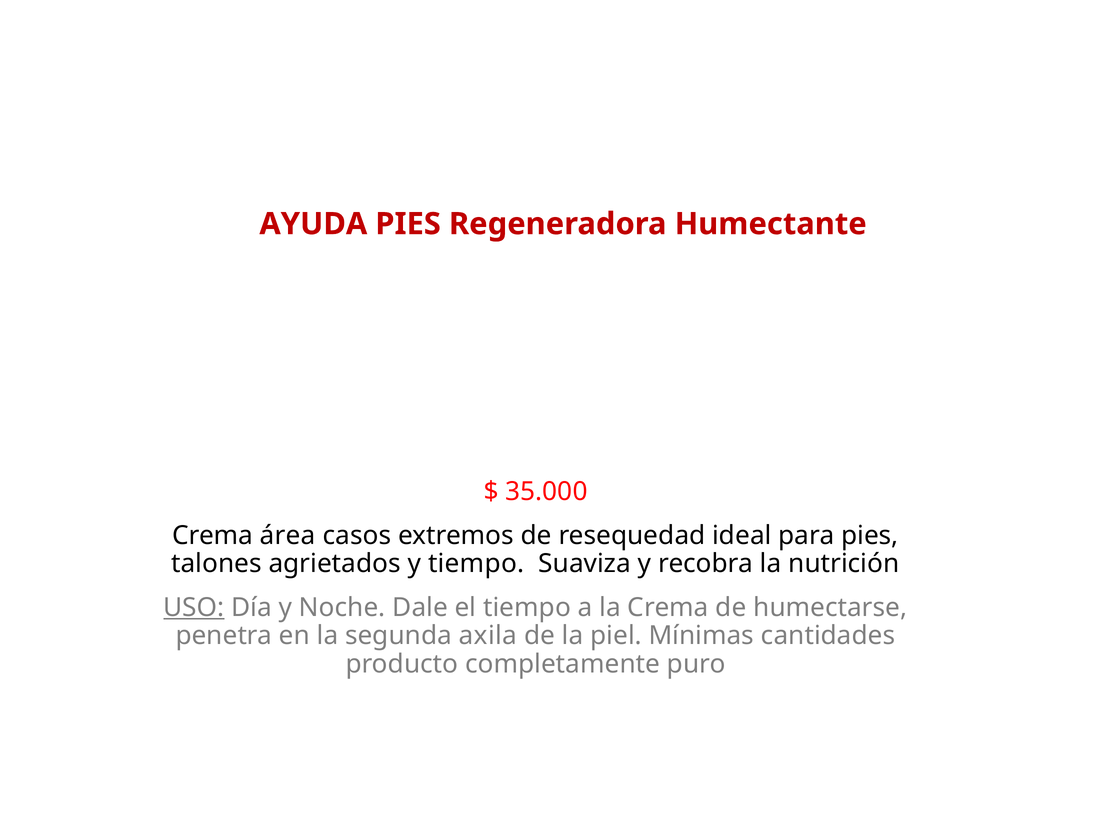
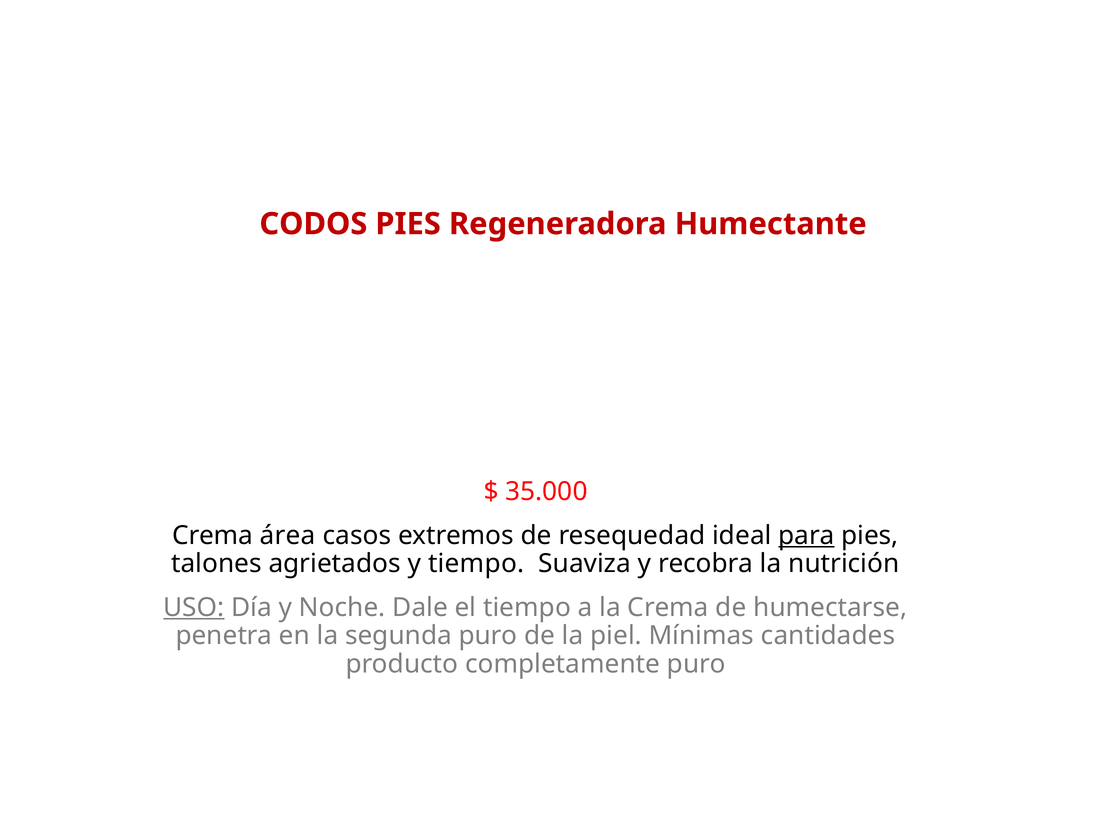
AYUDA: AYUDA -> CODOS
para underline: none -> present
segunda axila: axila -> puro
